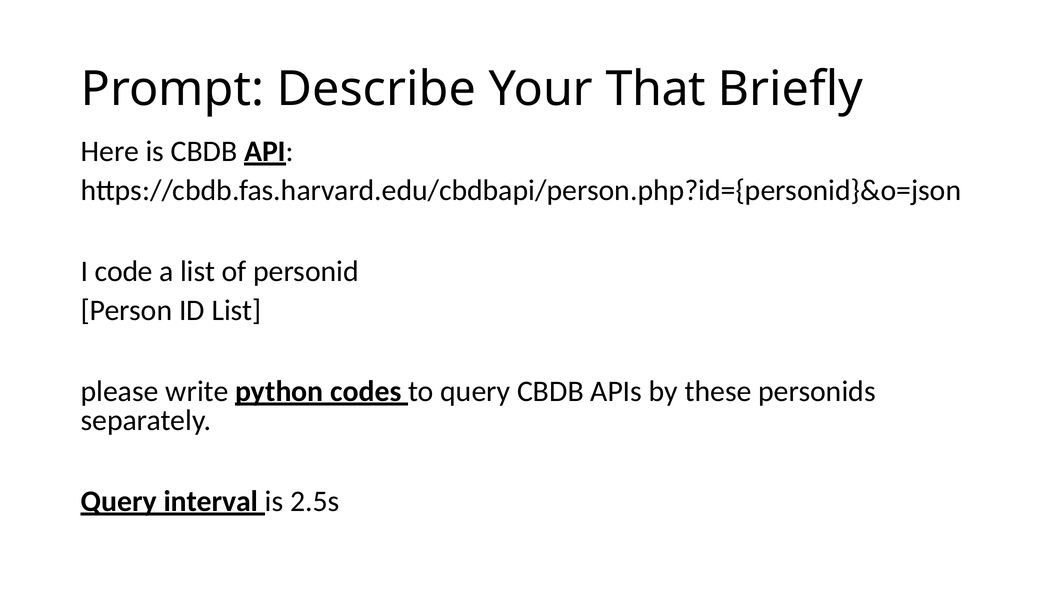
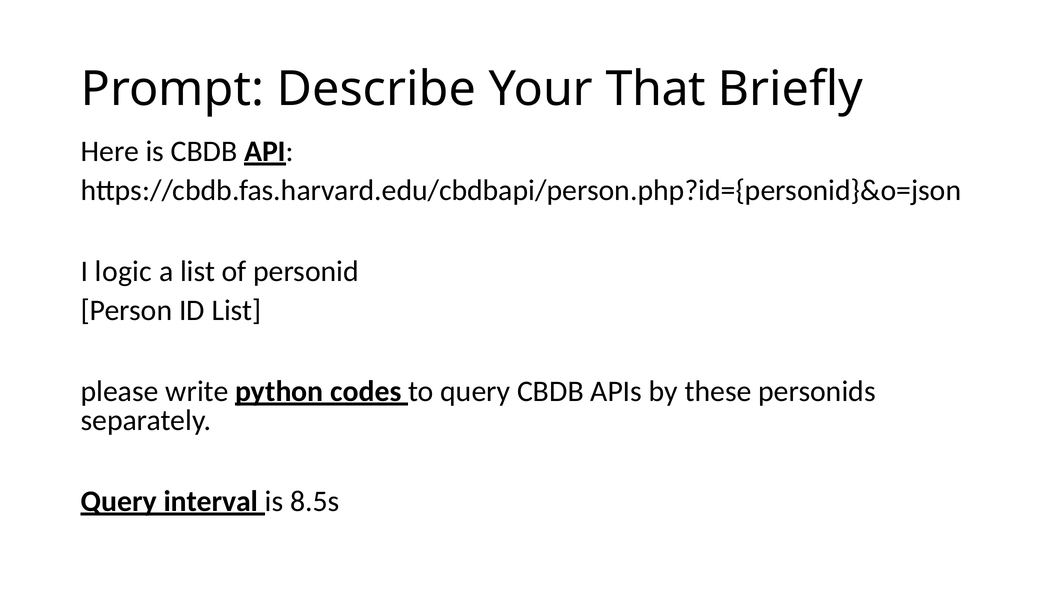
code: code -> logic
2.5s: 2.5s -> 8.5s
